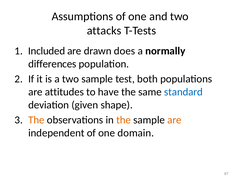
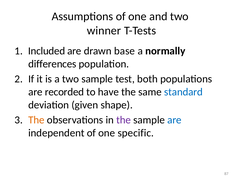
attacks: attacks -> winner
does: does -> base
attitudes: attitudes -> recorded
the at (124, 120) colour: orange -> purple
are at (174, 120) colour: orange -> blue
domain: domain -> specific
